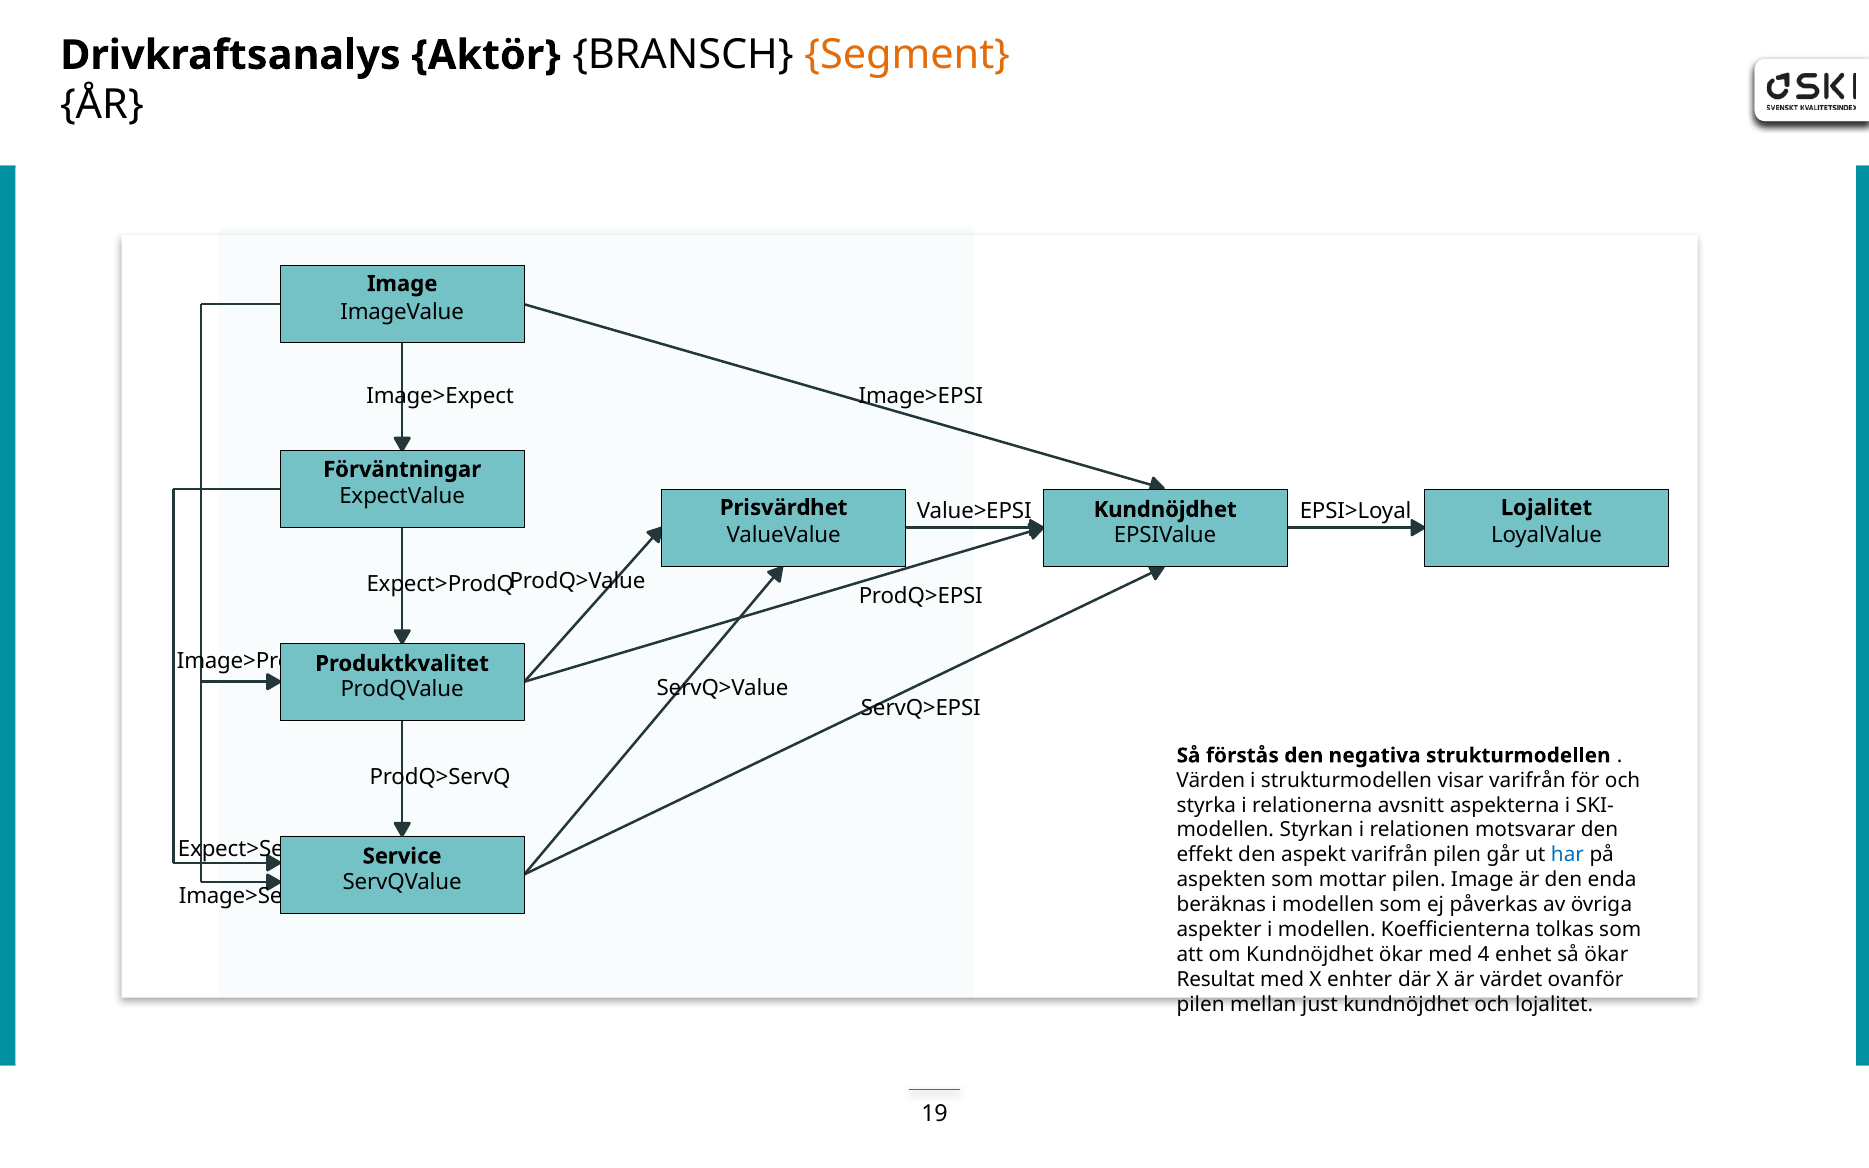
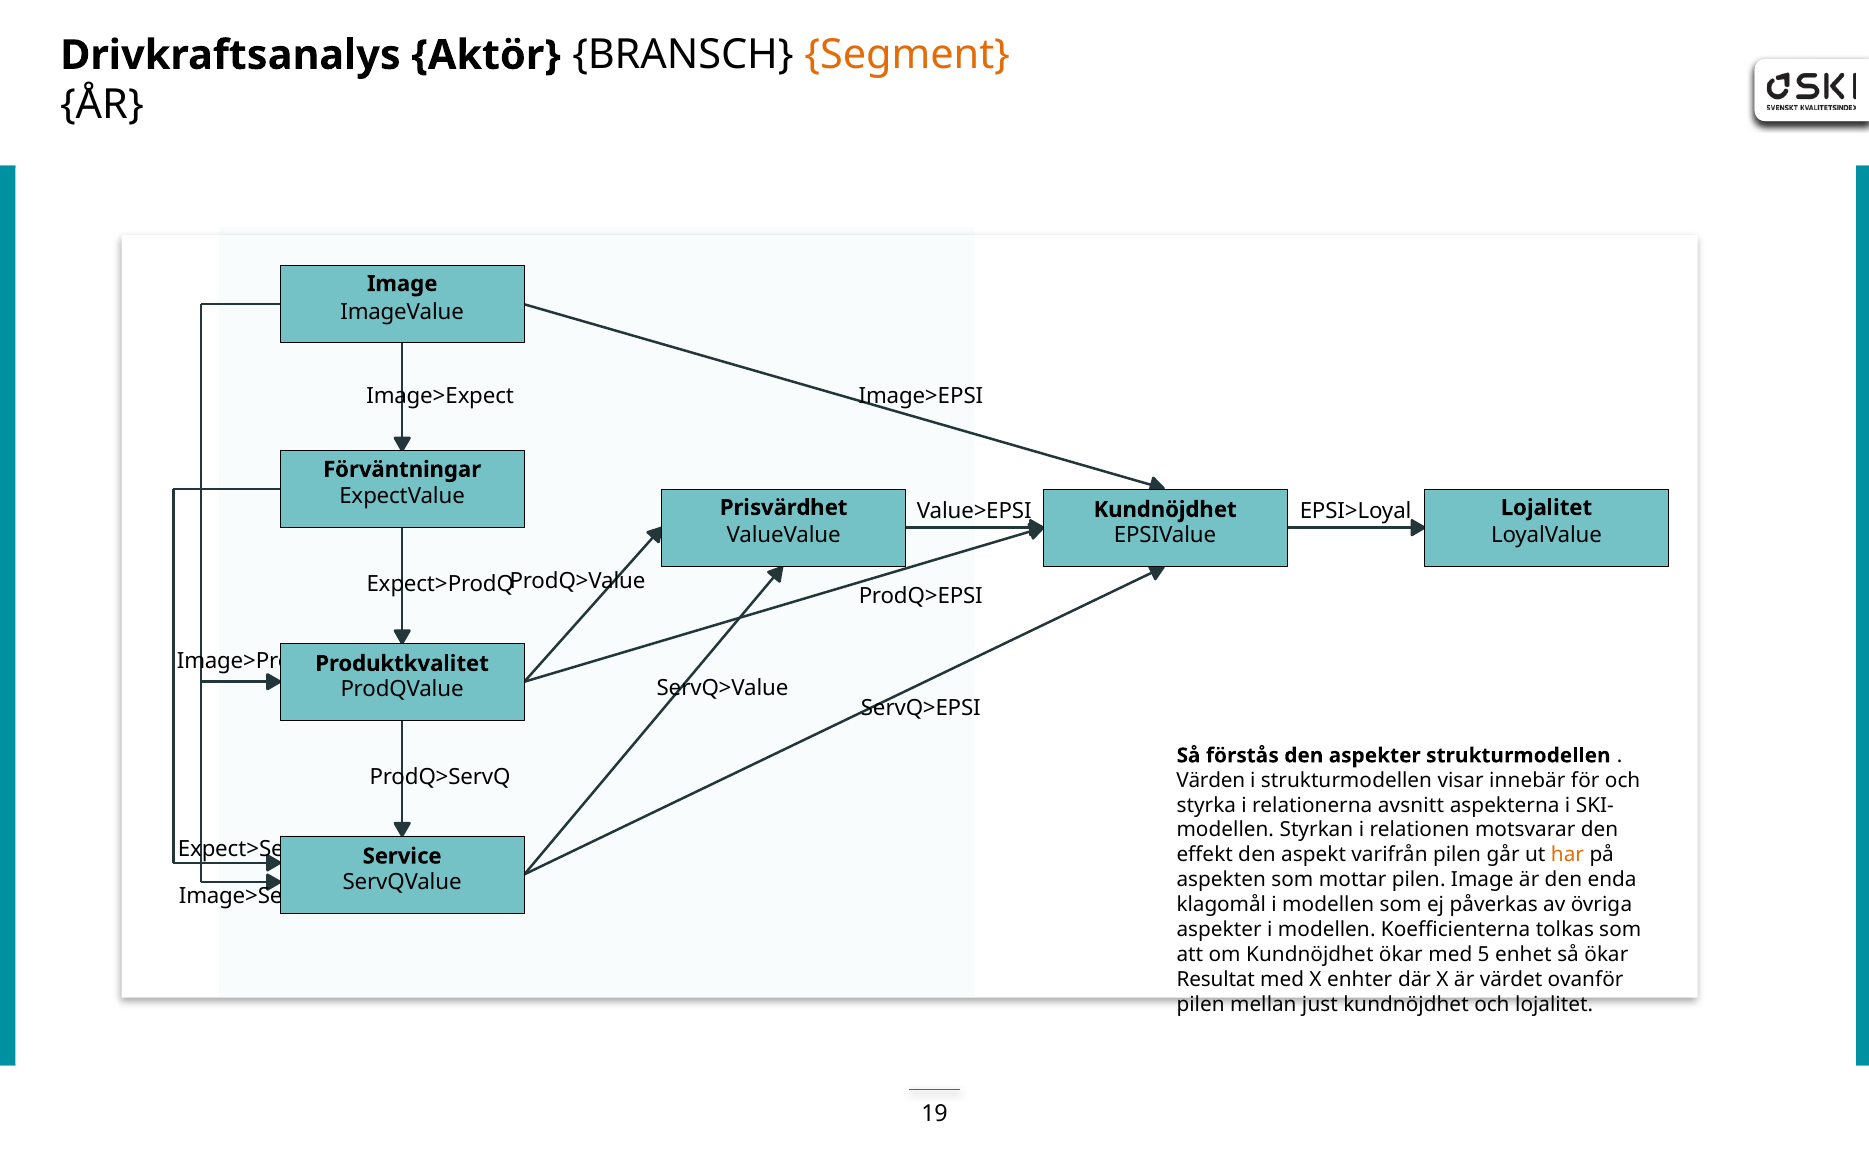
den negativa: negativa -> aspekter
visar varifrån: varifrån -> innebär
har colour: blue -> orange
beräknas: beräknas -> klagomål
4: 4 -> 5
